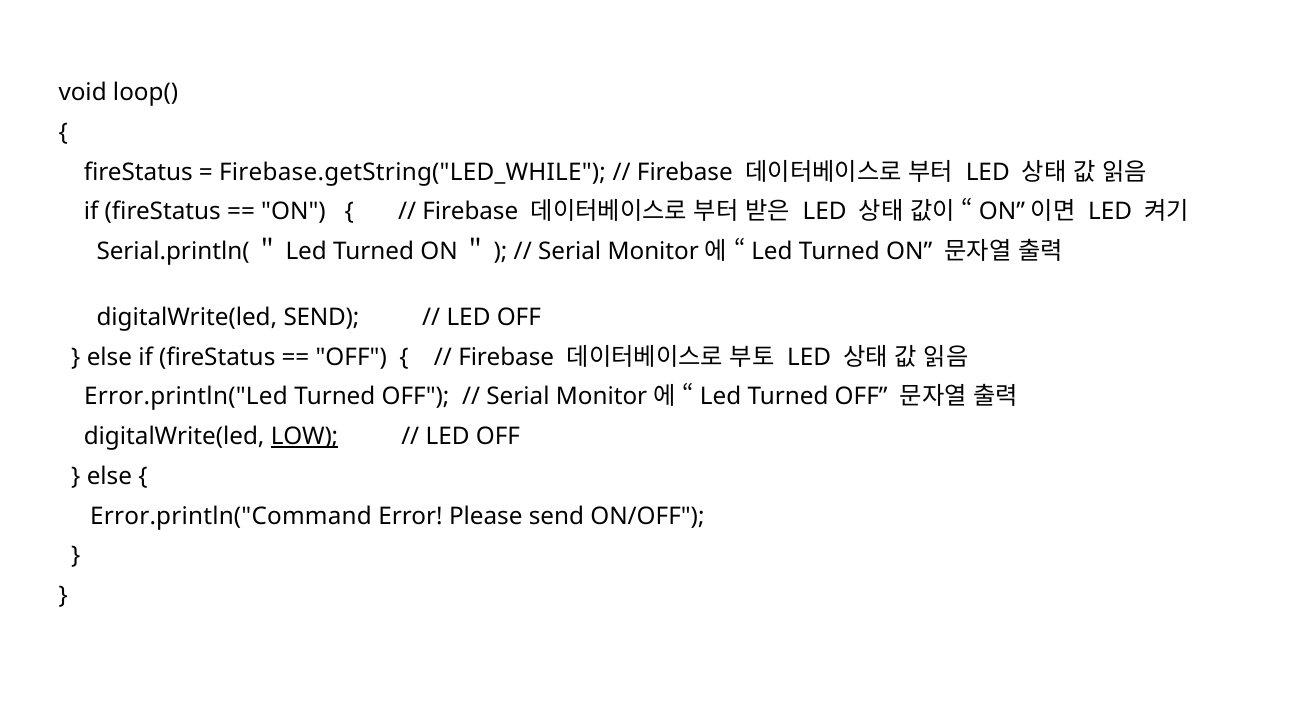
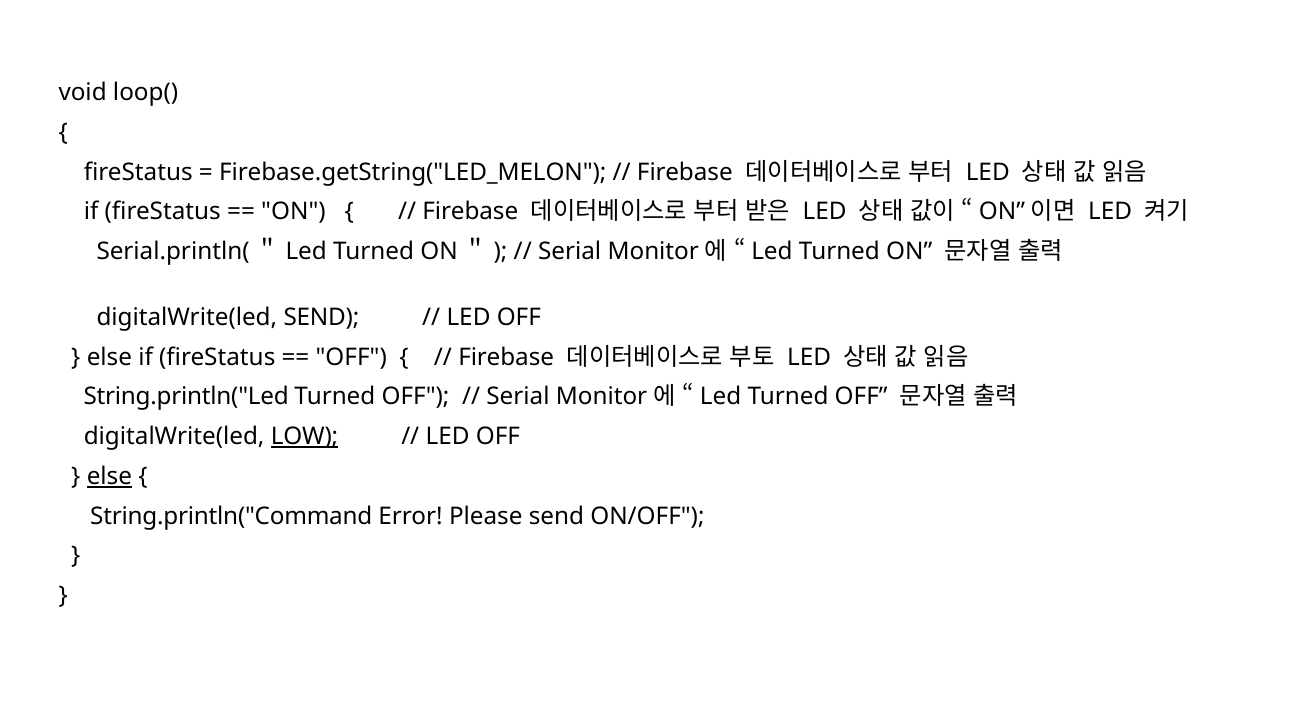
Firebase.getString("LED_WHILE: Firebase.getString("LED_WHILE -> Firebase.getString("LED_MELON
Error.println("Led: Error.println("Led -> String.println("Led
else at (109, 477) underline: none -> present
Error.println("Command: Error.println("Command -> String.println("Command
